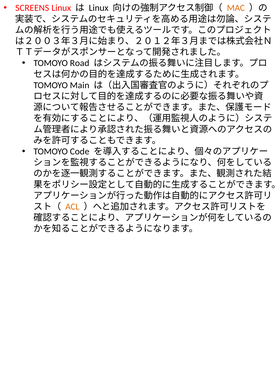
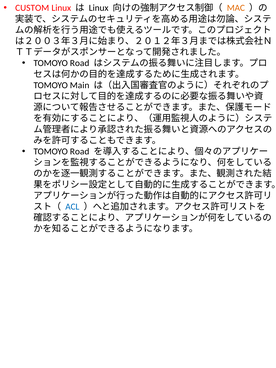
SCREENS: SCREENS -> CUSTOM
Code at (80, 151): Code -> Road
ACL colour: orange -> blue
